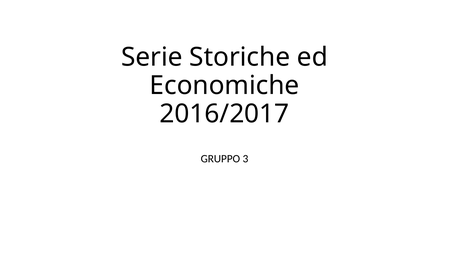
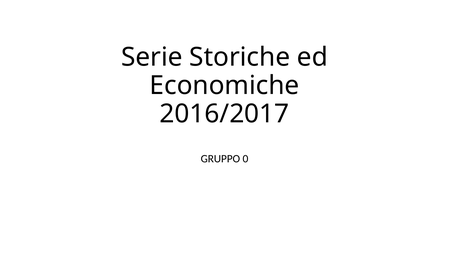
3: 3 -> 0
